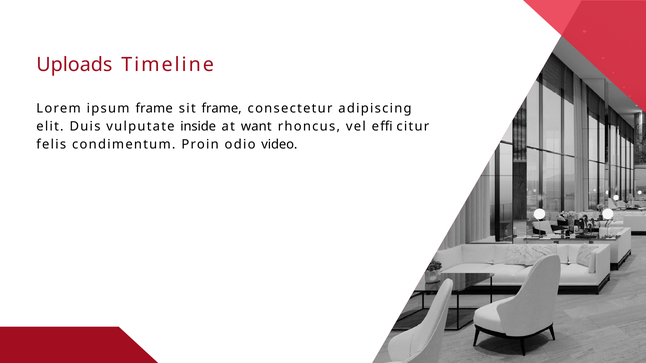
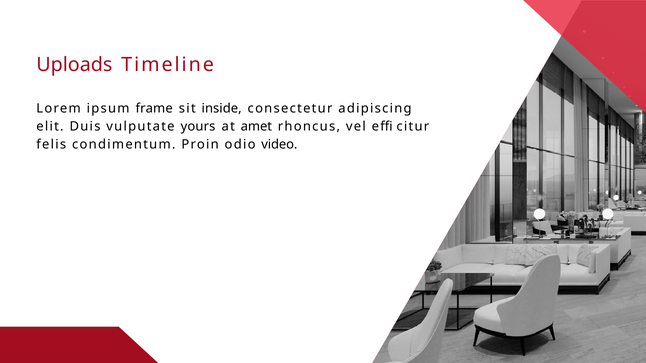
sit frame: frame -> inside
inside: inside -> yours
want: want -> amet
